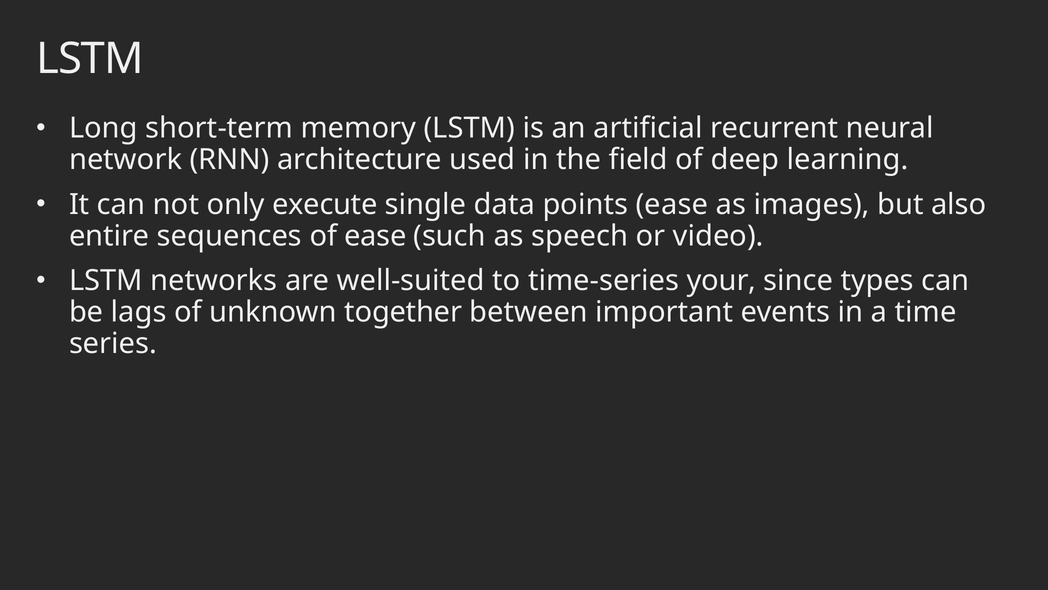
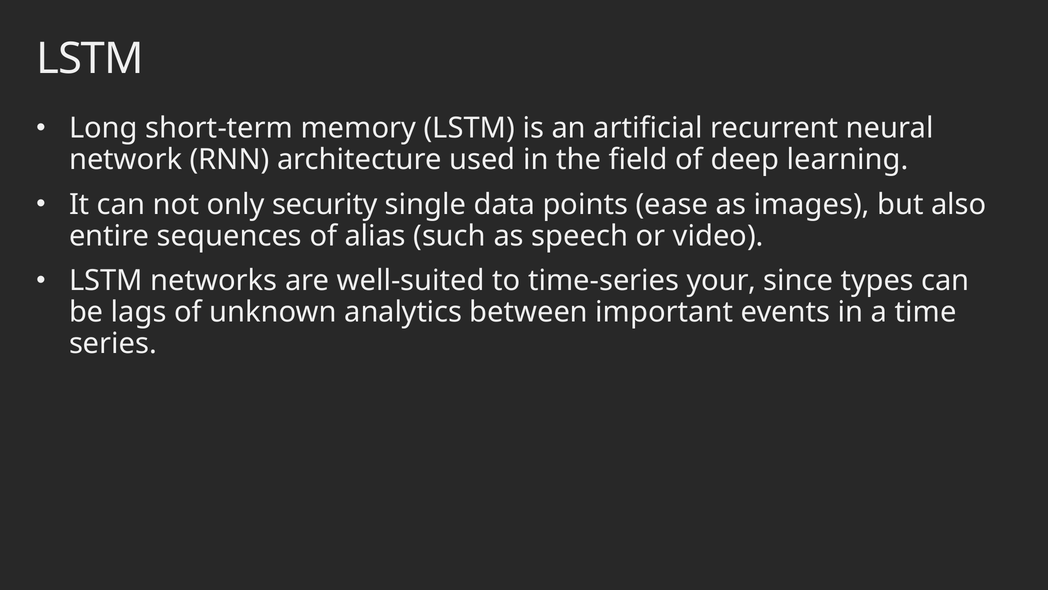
execute: execute -> security
of ease: ease -> alias
together: together -> analytics
